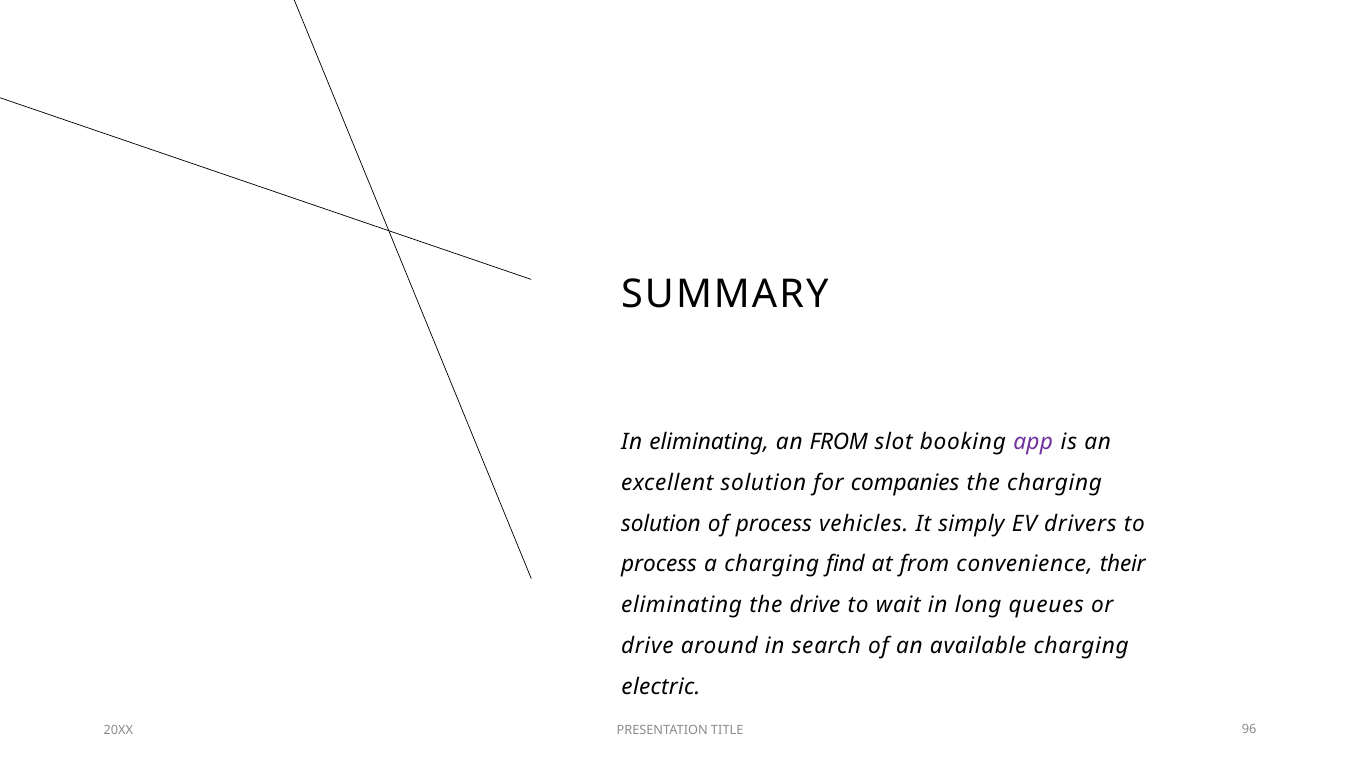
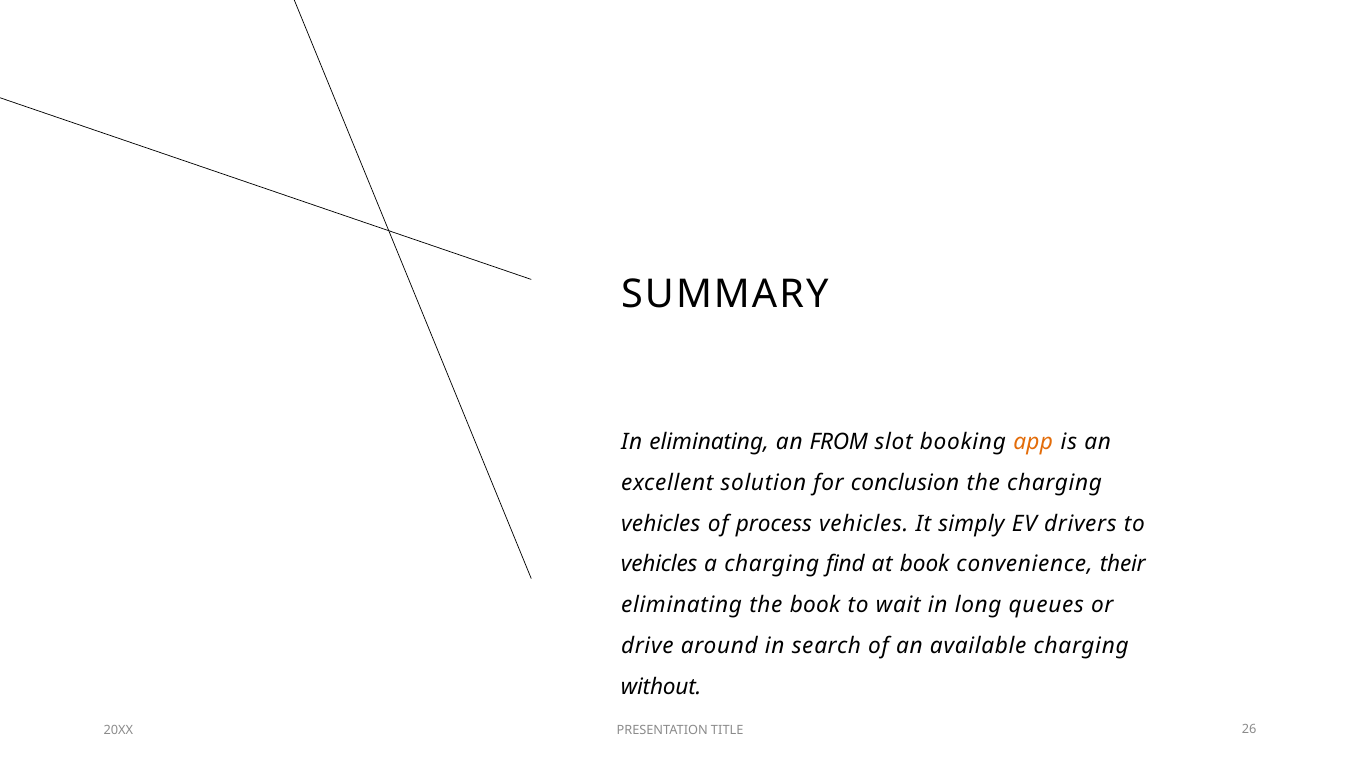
app colour: purple -> orange
companies: companies -> conclusion
solution at (661, 524): solution -> vehicles
process at (659, 564): process -> vehicles
at from: from -> book
the drive: drive -> book
electric: electric -> without
96: 96 -> 26
